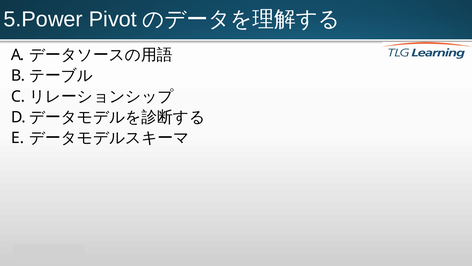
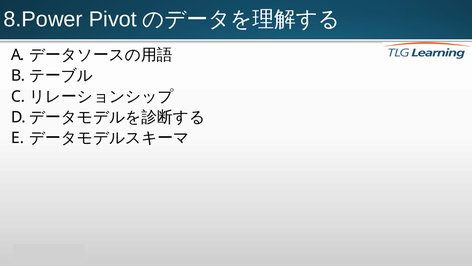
5.Power: 5.Power -> 8.Power
